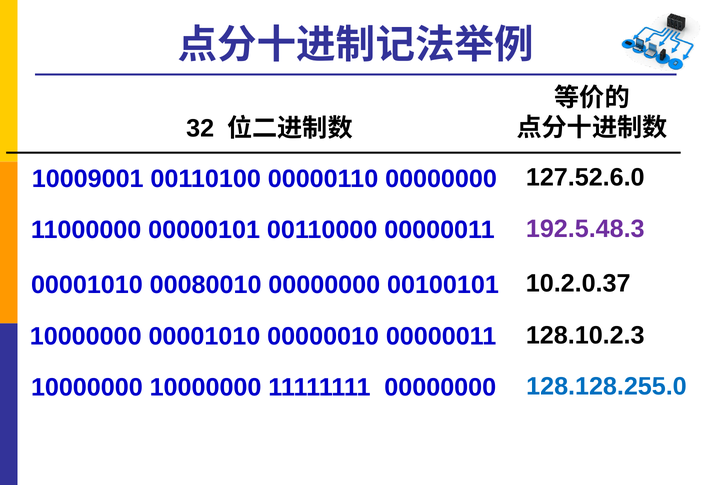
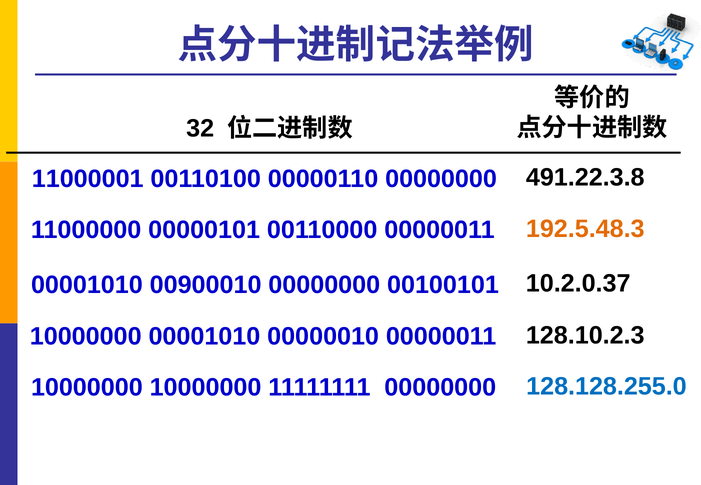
10009001: 10009001 -> 11000001
127.52.6.0: 127.52.6.0 -> 491.22.3.8
192.5.48.3 colour: purple -> orange
00080010: 00080010 -> 00900010
